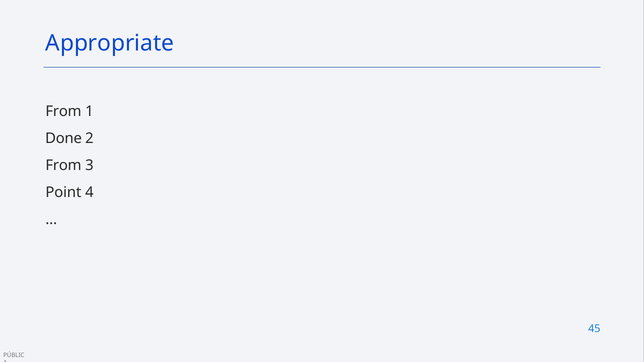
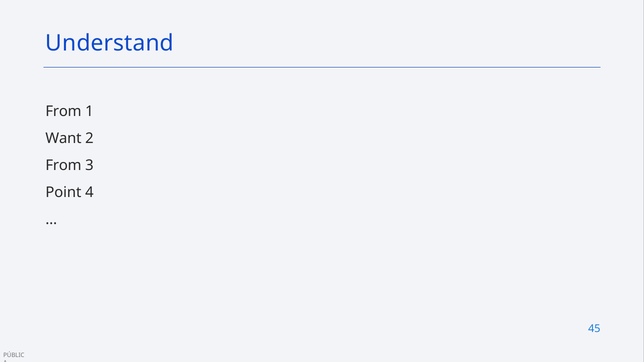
Appropriate: Appropriate -> Understand
Done: Done -> Want
